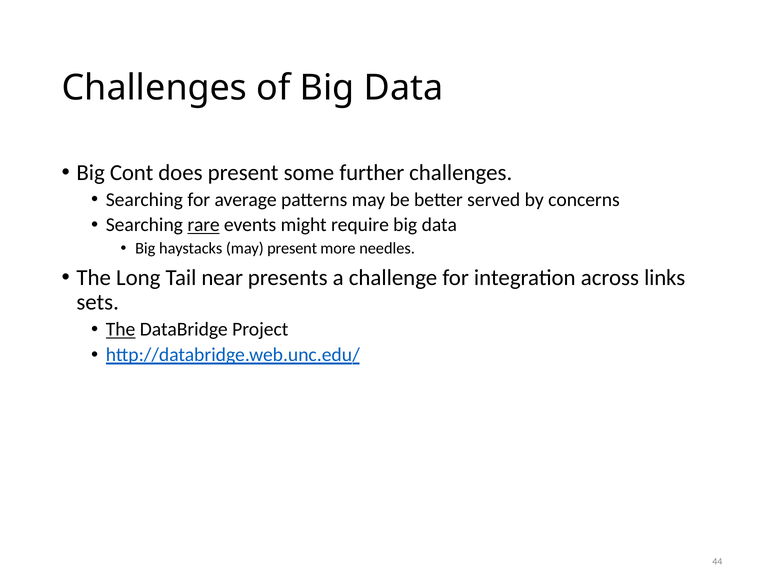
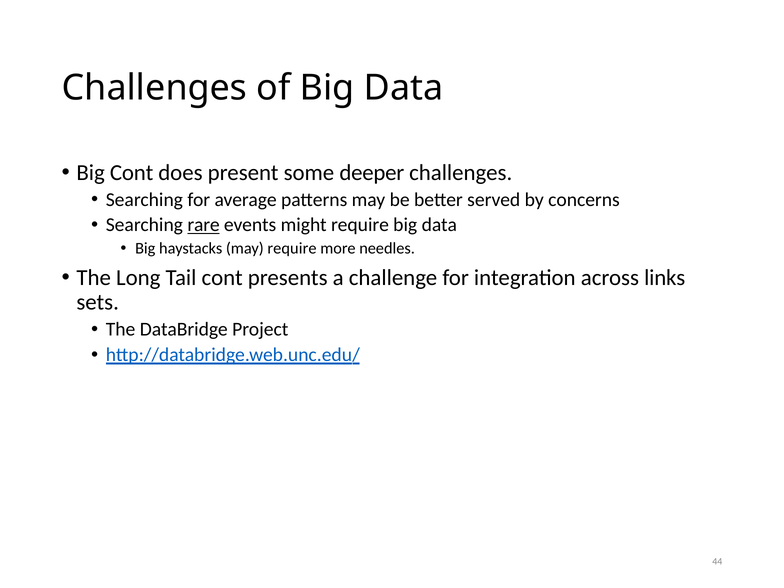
further: further -> deeper
may present: present -> require
Tail near: near -> cont
The at (121, 329) underline: present -> none
